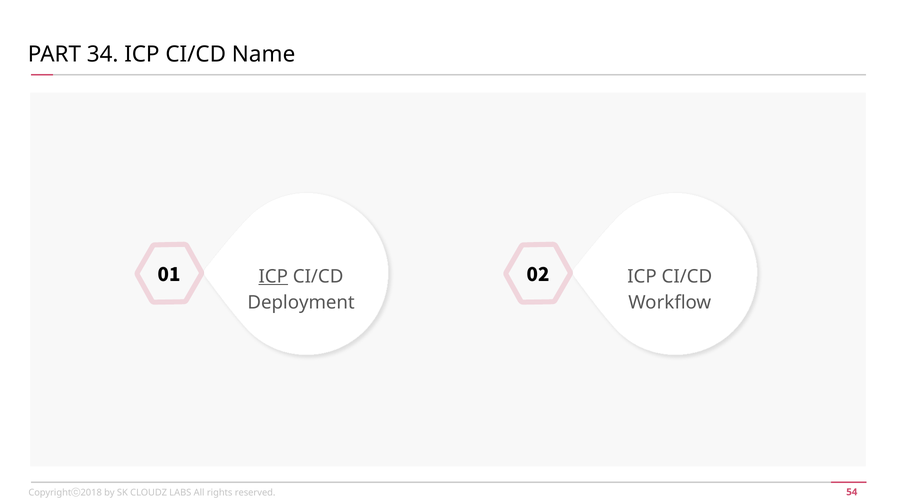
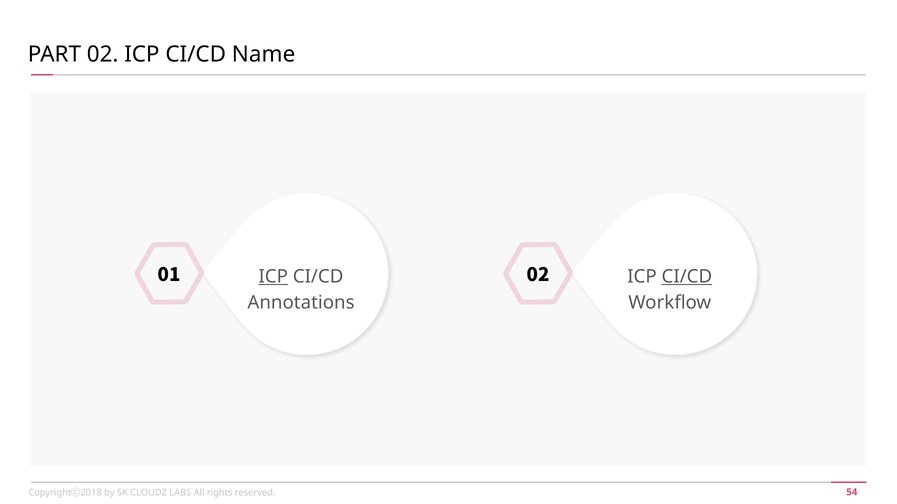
PART 34: 34 -> 02
CI/CD at (687, 277) underline: none -> present
Deployment: Deployment -> Annotations
